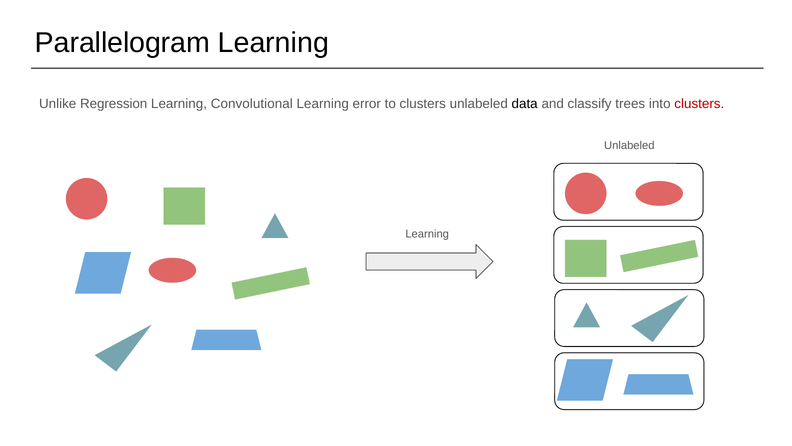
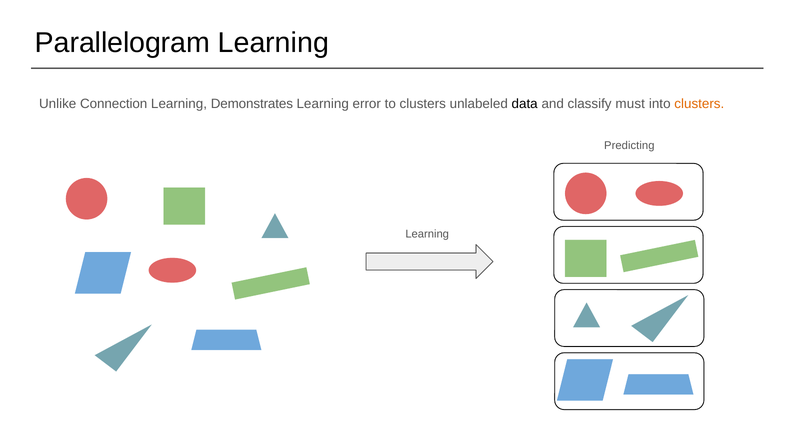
Regression: Regression -> Connection
Convolutional: Convolutional -> Demonstrates
trees: trees -> must
clusters at (699, 104) colour: red -> orange
Unlabeled at (629, 145): Unlabeled -> Predicting
